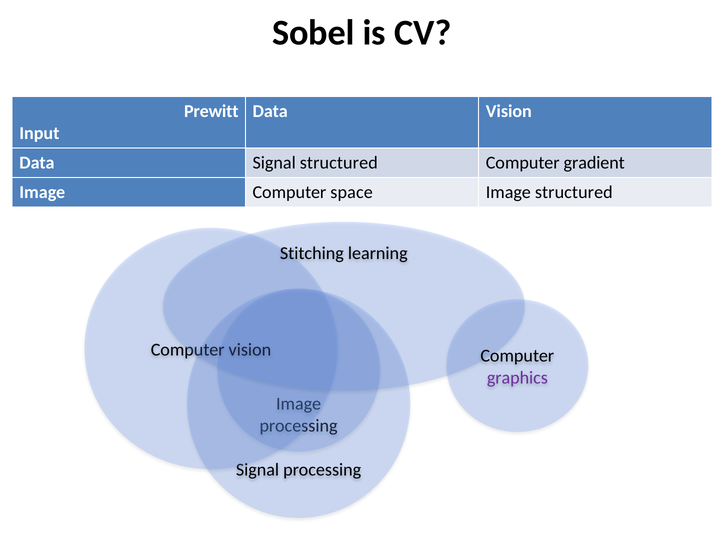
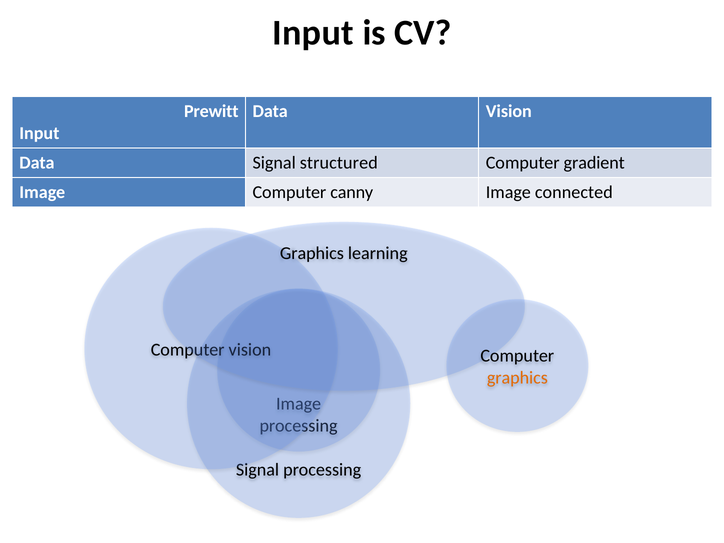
Sobel at (313, 33): Sobel -> Input
space: space -> canny
Image structured: structured -> connected
Stitching at (312, 253): Stitching -> Graphics
graphics at (517, 378) colour: purple -> orange
